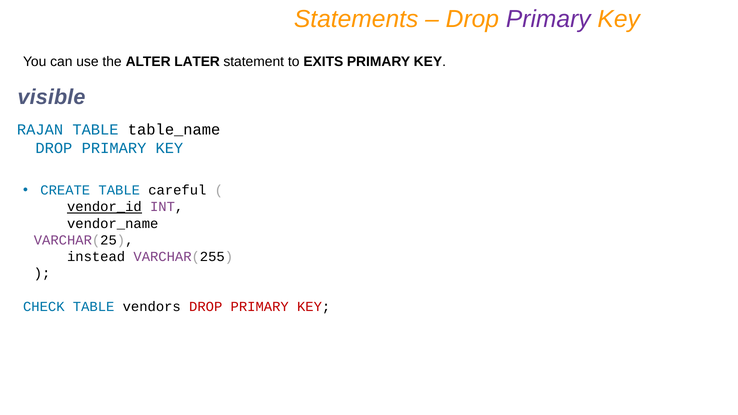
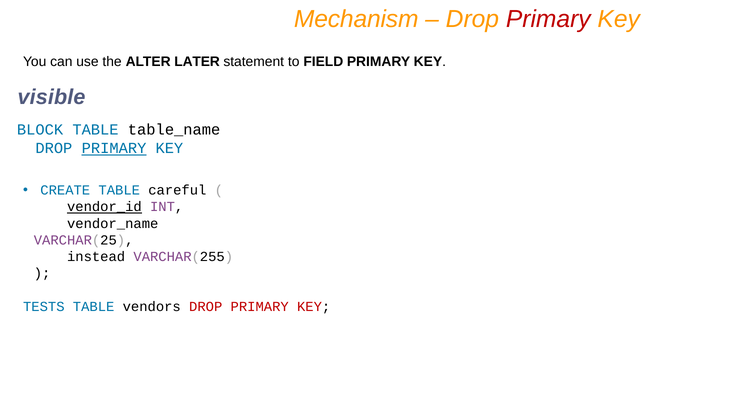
Statements: Statements -> Mechanism
Primary at (548, 19) colour: purple -> red
EXITS: EXITS -> FIELD
RAJAN: RAJAN -> BLOCK
PRIMARY at (114, 148) underline: none -> present
CHECK: CHECK -> TESTS
